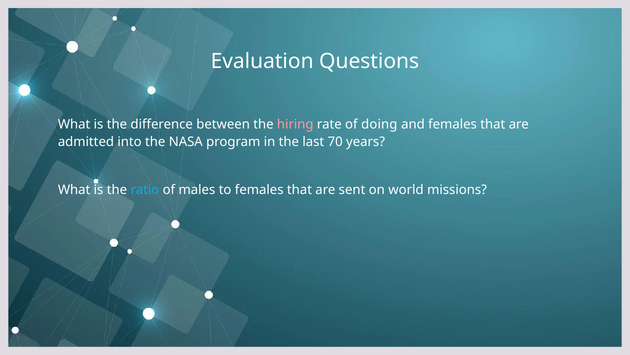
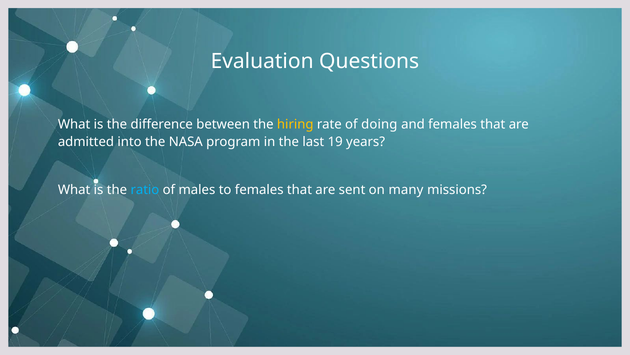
hiring colour: pink -> yellow
70: 70 -> 19
world: world -> many
